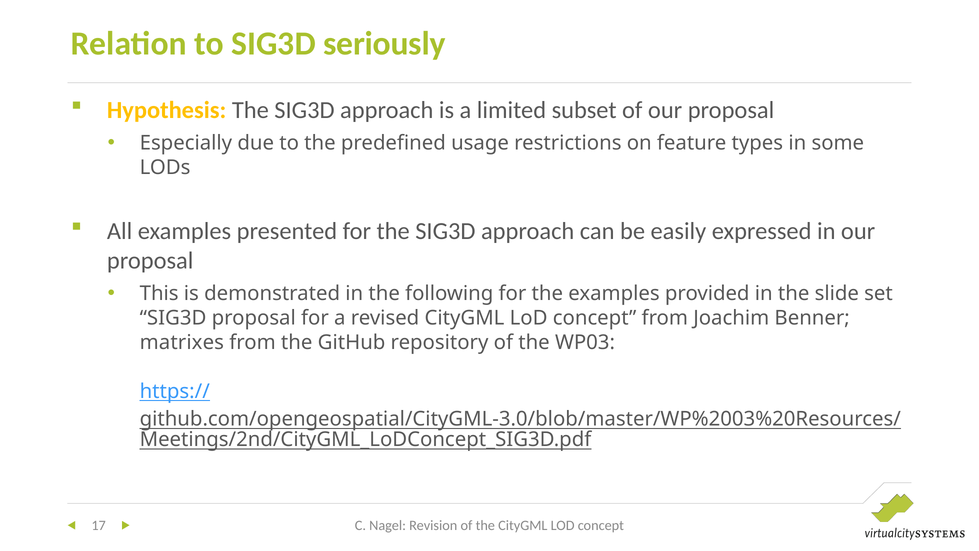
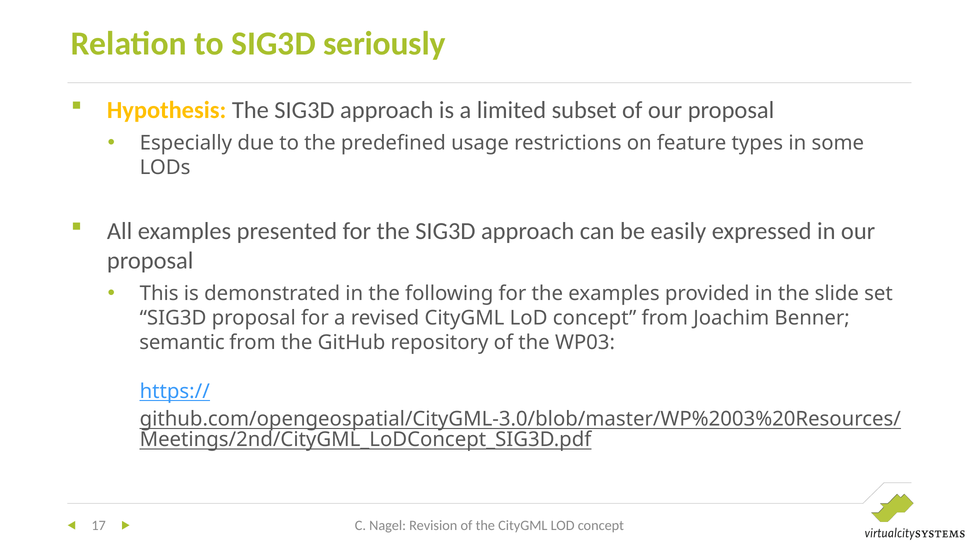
matrixes: matrixes -> semantic
